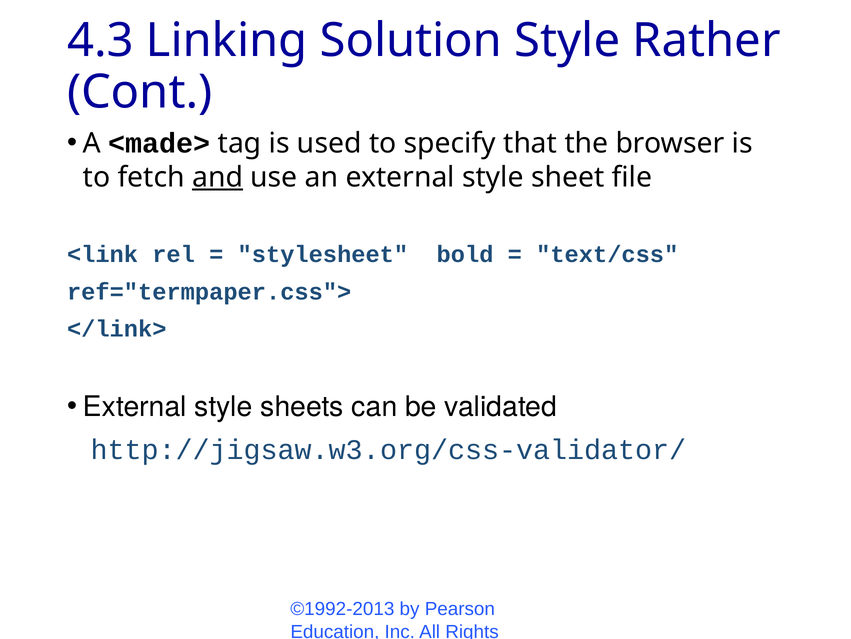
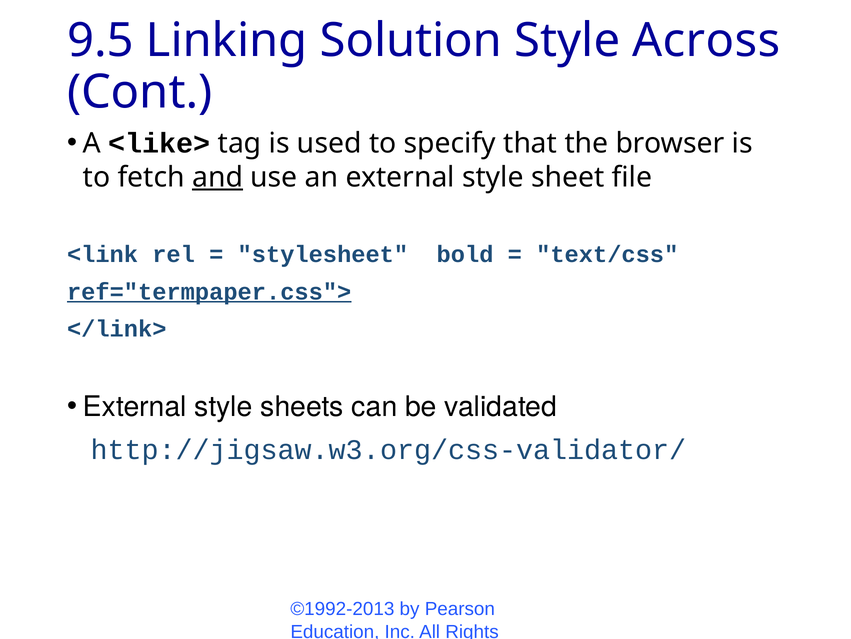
4.3: 4.3 -> 9.5
Rather: Rather -> Across
<made>: <made> -> <like>
ref="termpaper.css"> underline: none -> present
